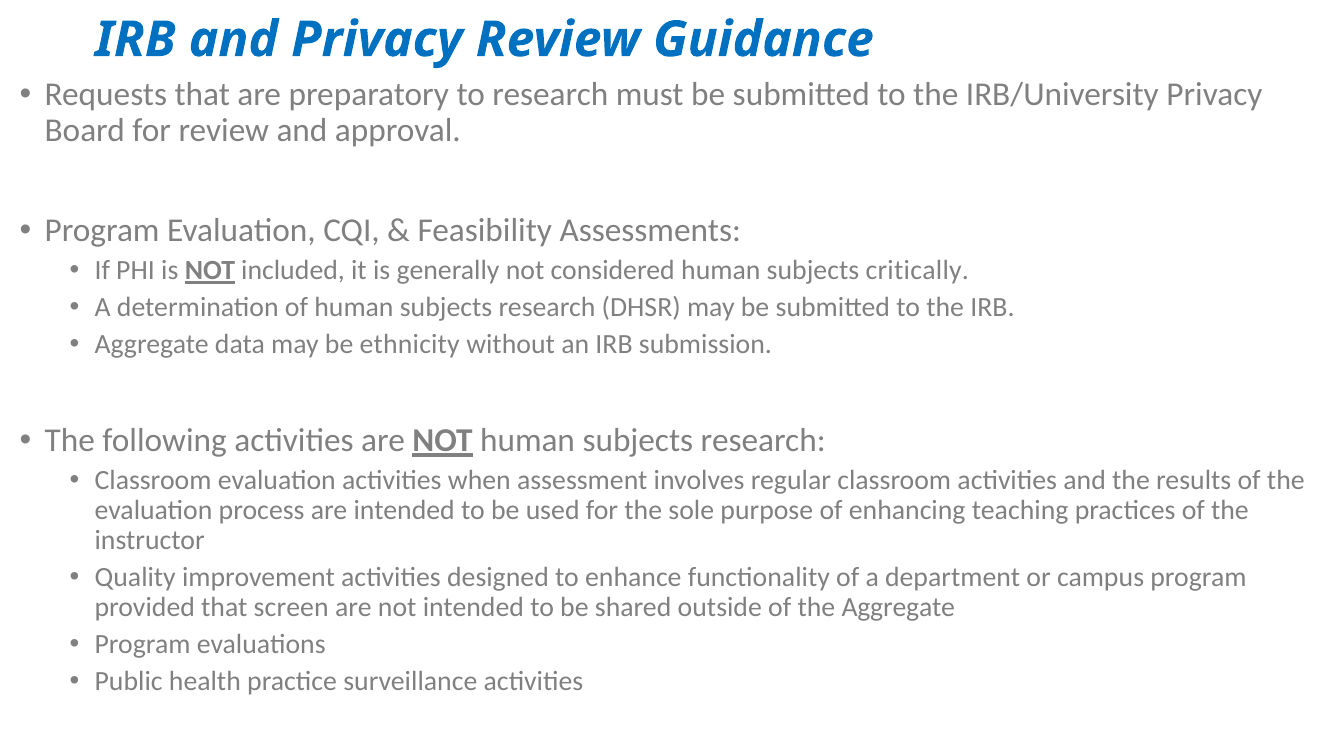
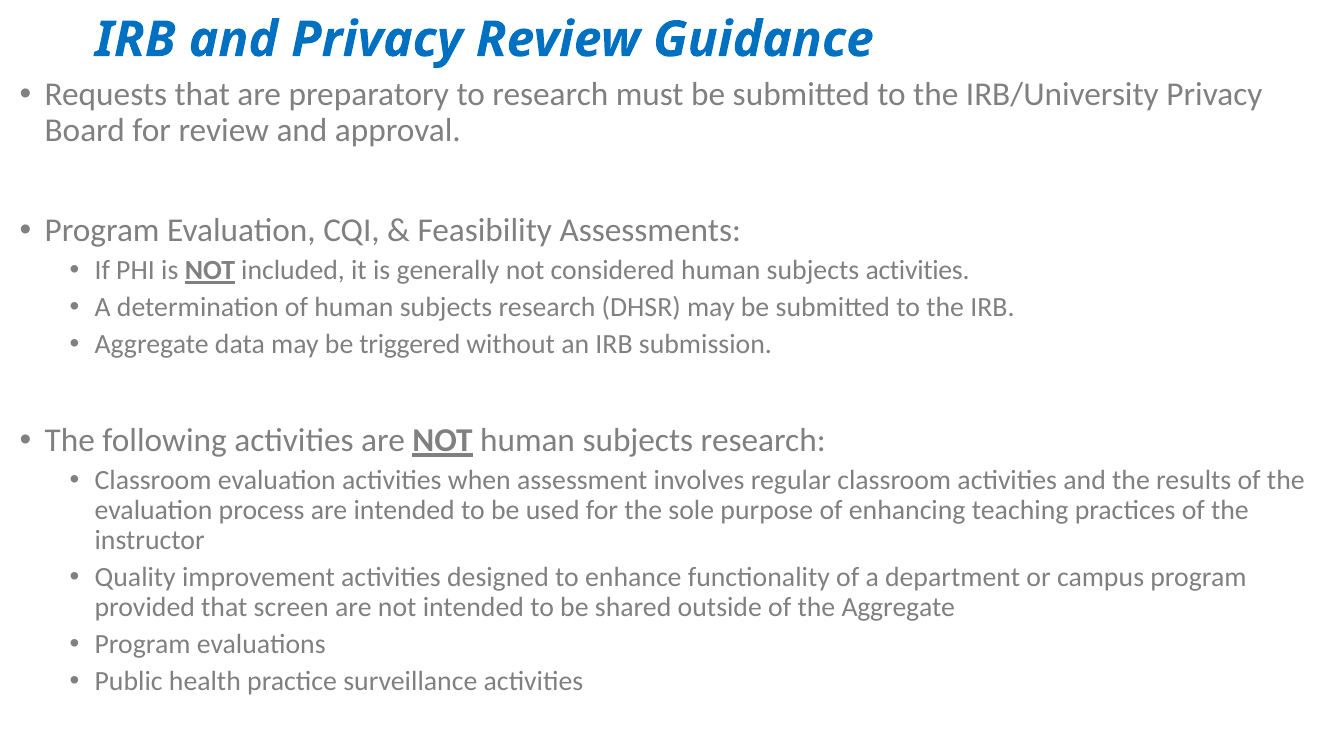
subjects critically: critically -> activities
ethnicity: ethnicity -> triggered
